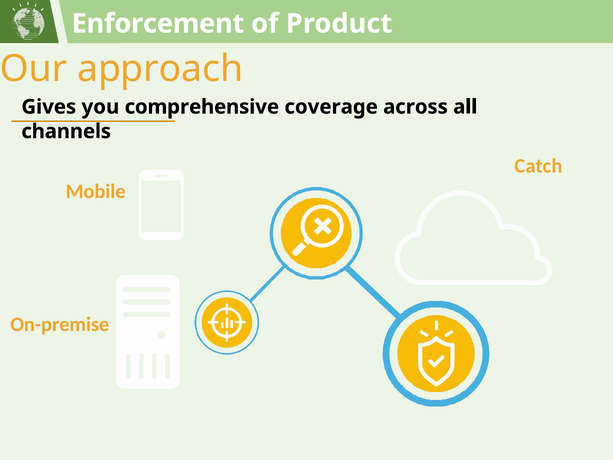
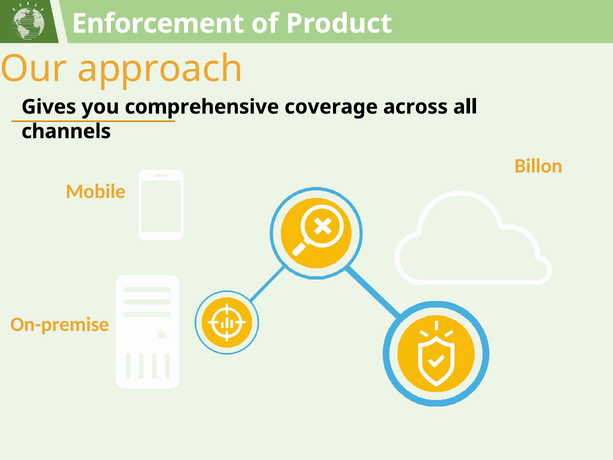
Catch: Catch -> Billon
